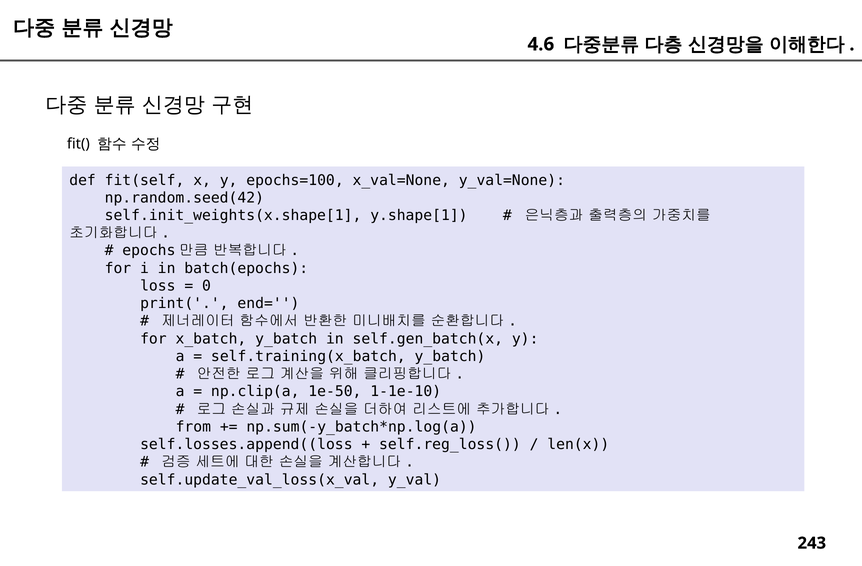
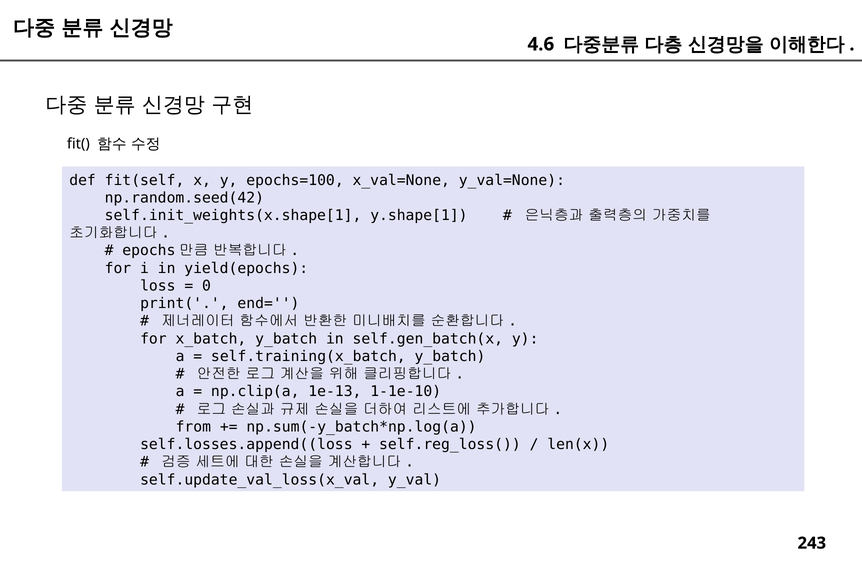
batch(epochs: batch(epochs -> yield(epochs
1e-50: 1e-50 -> 1e-13
